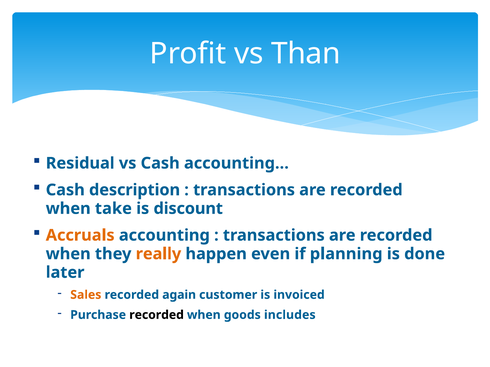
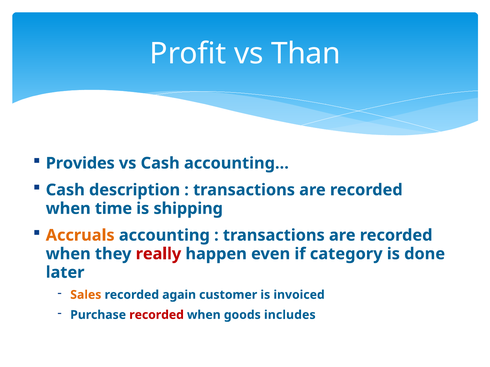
Residual: Residual -> Provides
take: take -> time
discount: discount -> shipping
really colour: orange -> red
planning: planning -> category
recorded at (157, 315) colour: black -> red
